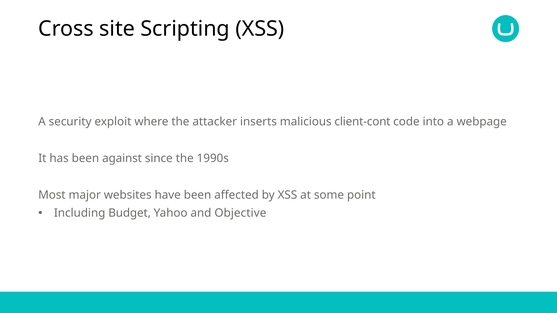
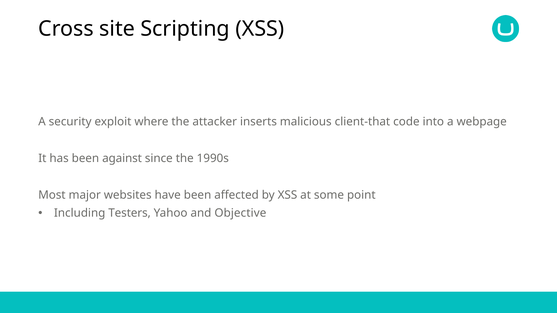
client-cont: client-cont -> client-that
Budget: Budget -> Testers
